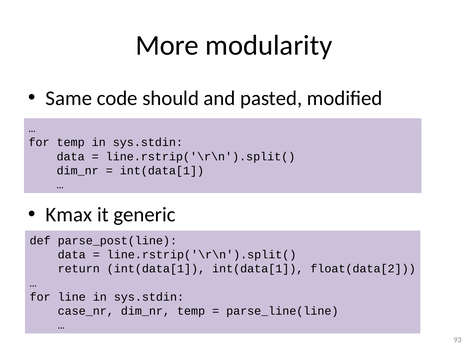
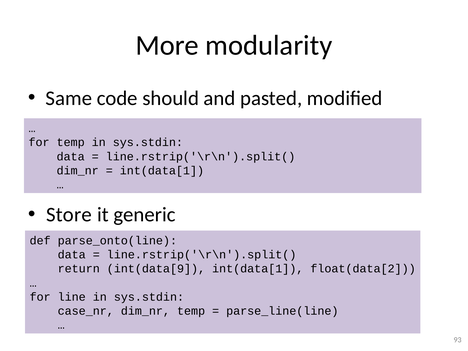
Kmax: Kmax -> Store
parse_post(line: parse_post(line -> parse_onto(line
return int(data[1: int(data[1 -> int(data[9
